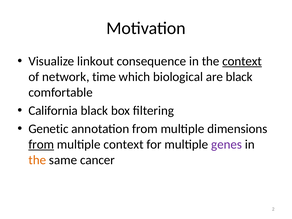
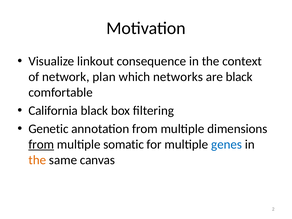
context at (242, 61) underline: present -> none
time: time -> plan
biological: biological -> networks
multiple context: context -> somatic
genes colour: purple -> blue
cancer: cancer -> canvas
